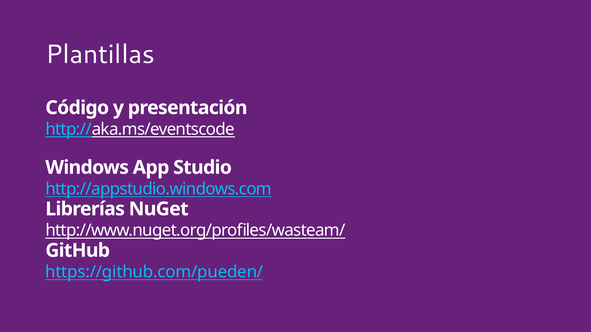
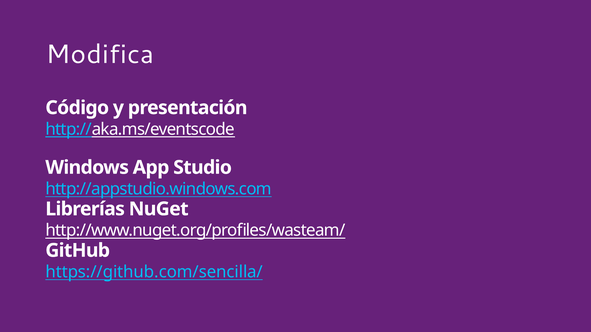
Plantillas: Plantillas -> Modifica
https://github.com/pueden/: https://github.com/pueden/ -> https://github.com/sencilla/
